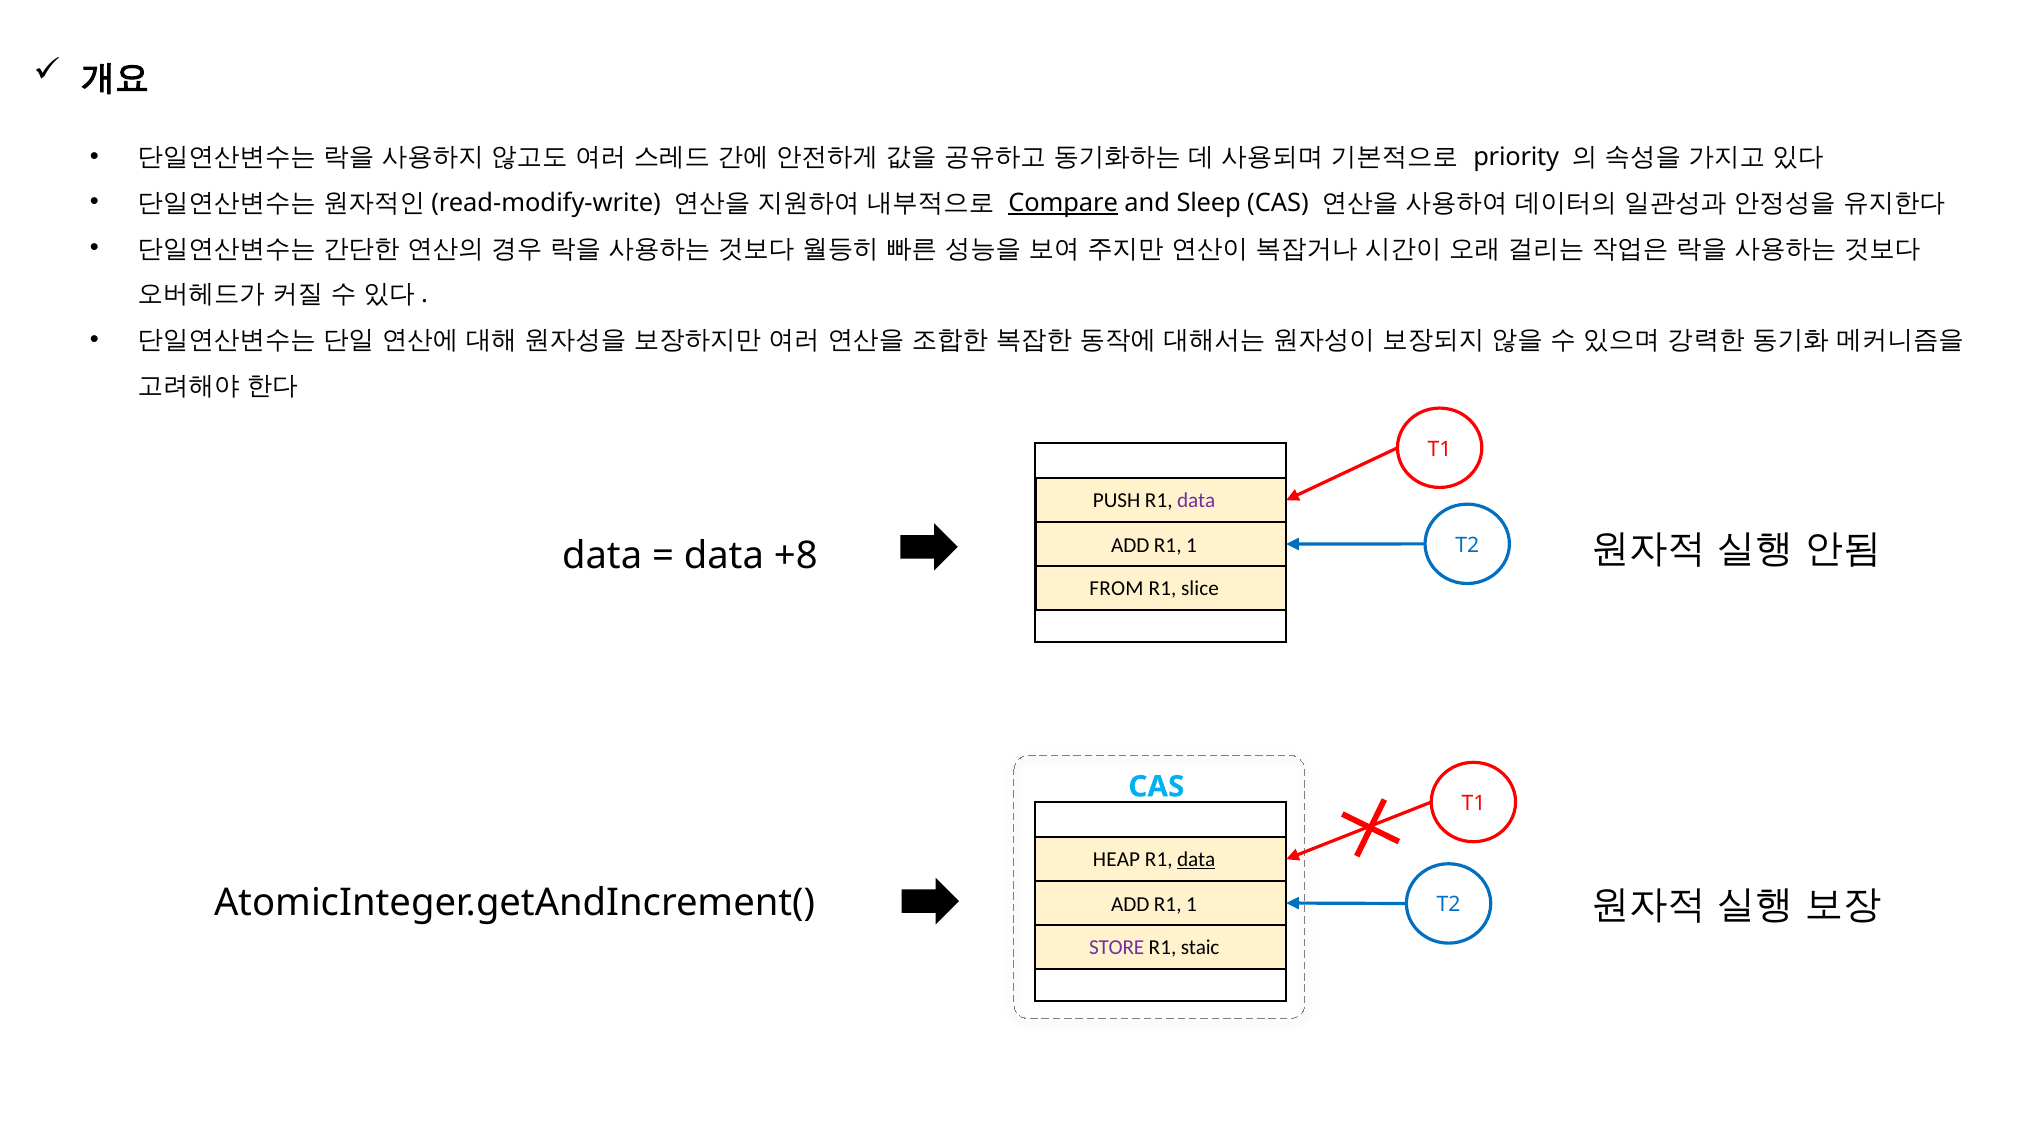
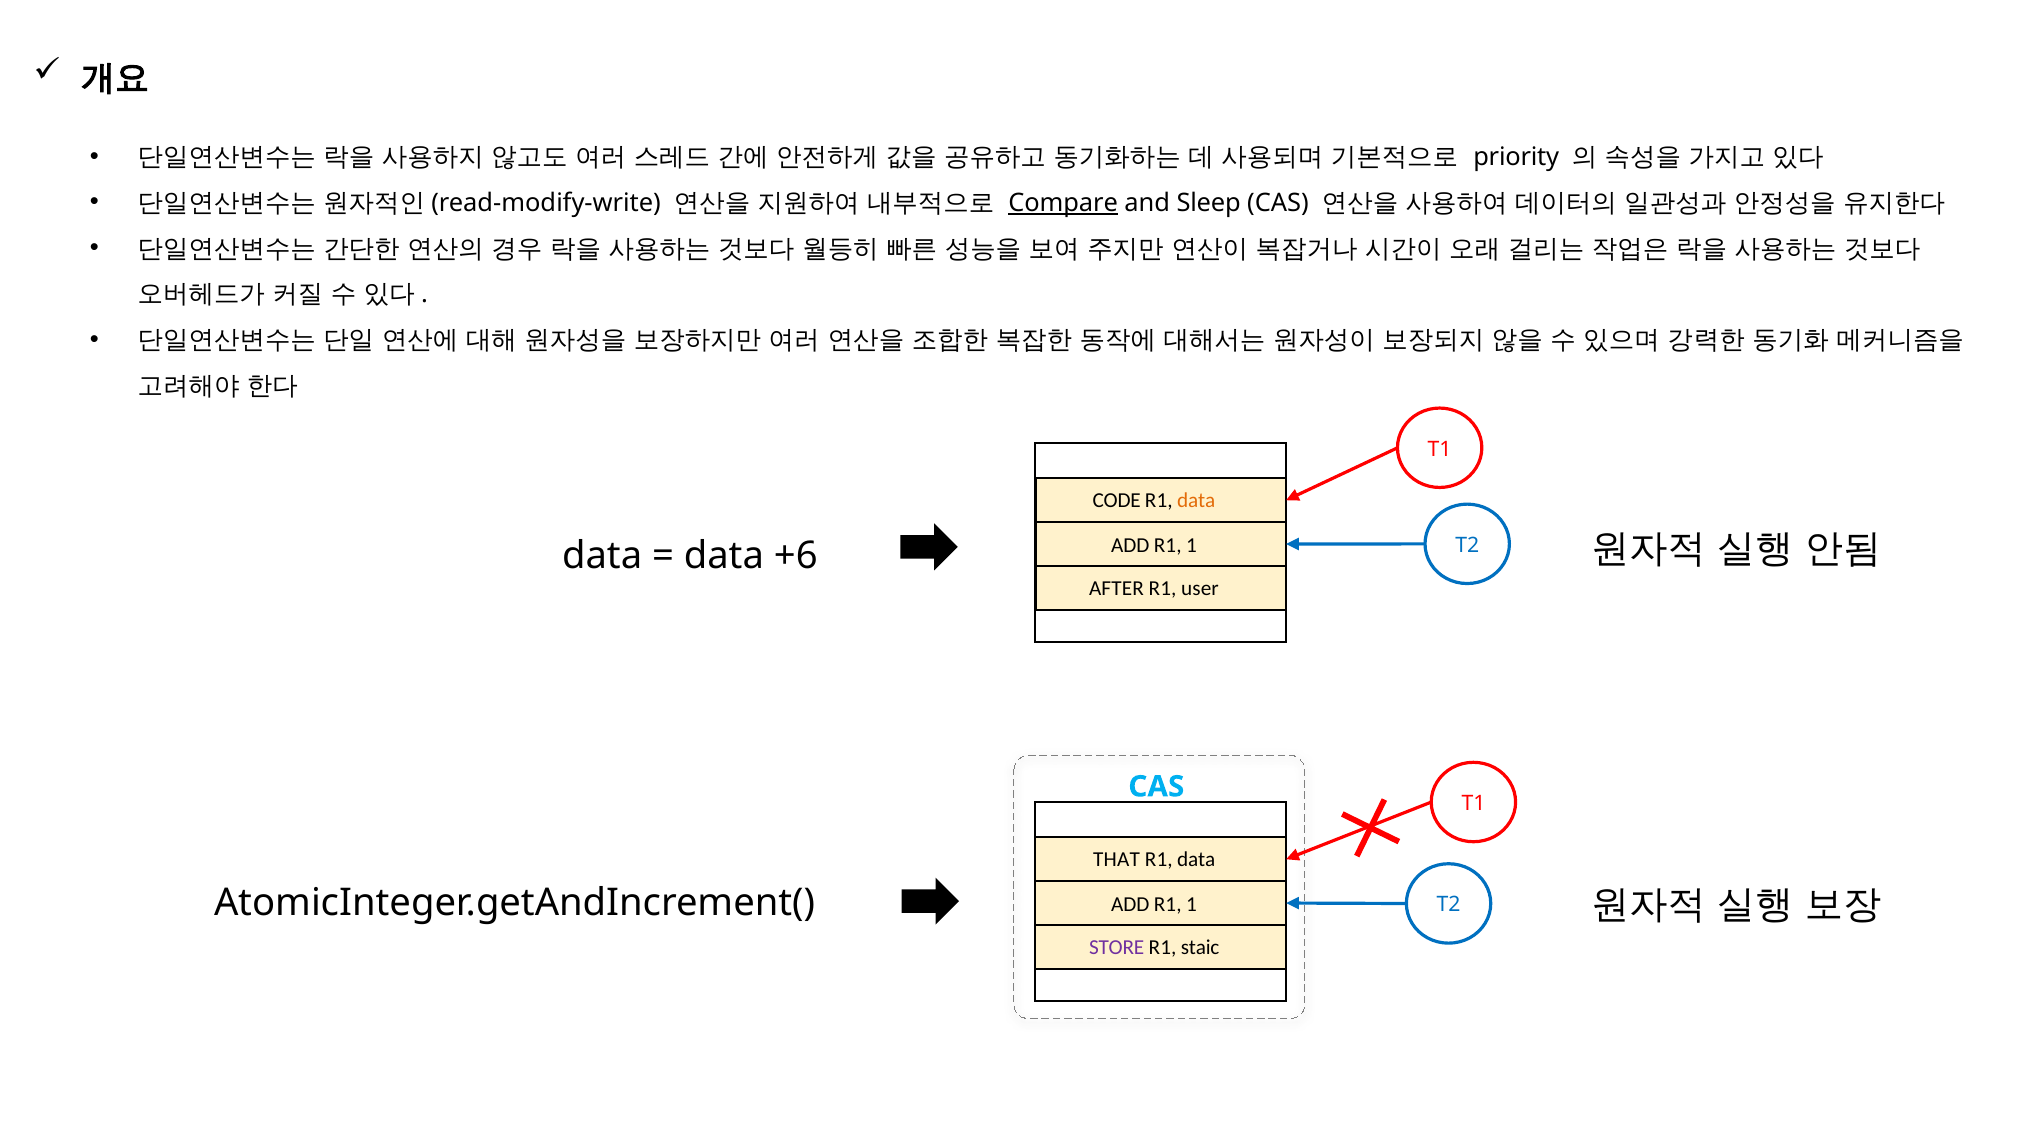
PUSH: PUSH -> CODE
data at (1196, 501) colour: purple -> orange
+8: +8 -> +6
FROM: FROM -> AFTER
slice: slice -> user
HEAP: HEAP -> THAT
data at (1196, 860) underline: present -> none
